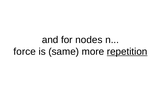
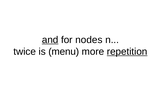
and underline: none -> present
force: force -> twice
same: same -> menu
